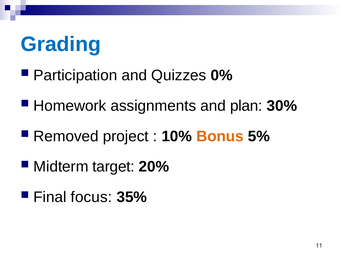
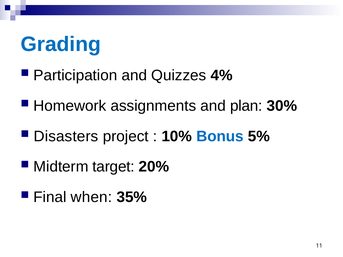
0%: 0% -> 4%
Removed: Removed -> Disasters
Bonus colour: orange -> blue
focus: focus -> when
